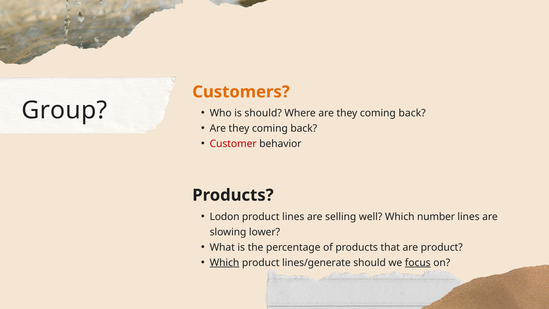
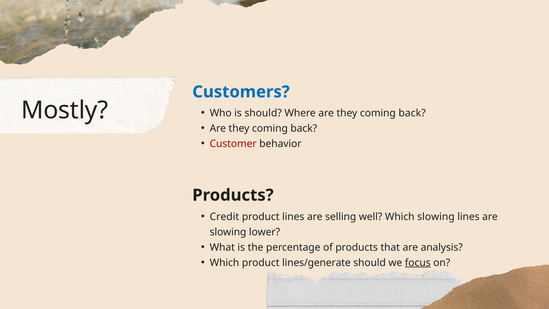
Customers colour: orange -> blue
Group: Group -> Mostly
Lodon: Lodon -> Credit
Which number: number -> slowing
are product: product -> analysis
Which at (224, 263) underline: present -> none
